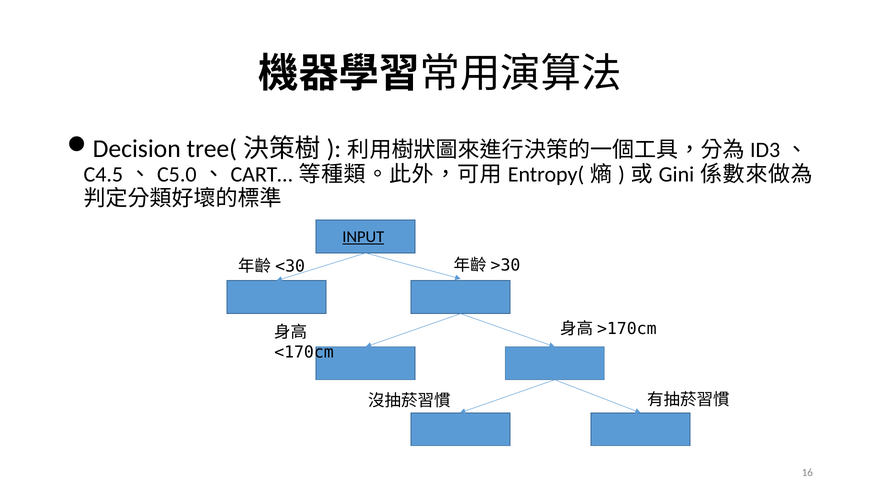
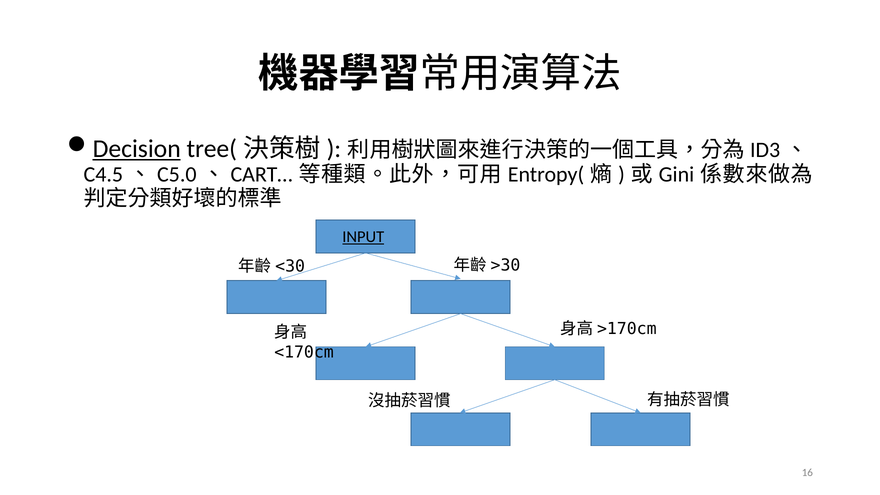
Decision underline: none -> present
